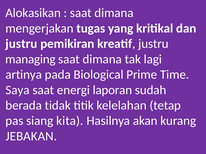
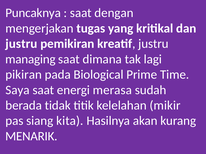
Alokasikan: Alokasikan -> Puncaknya
dimana at (114, 13): dimana -> dengan
artinya: artinya -> pikiran
laporan: laporan -> merasa
tetap: tetap -> mikir
JEBAKAN: JEBAKAN -> MENARIK
